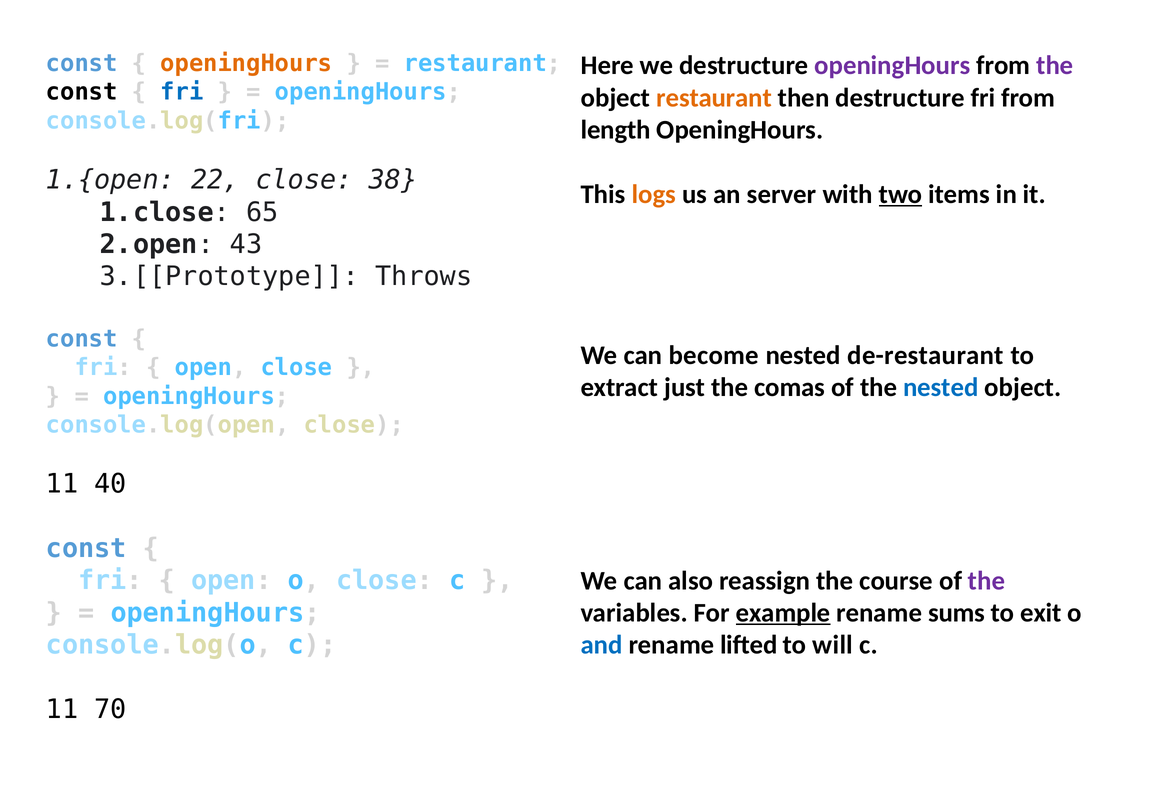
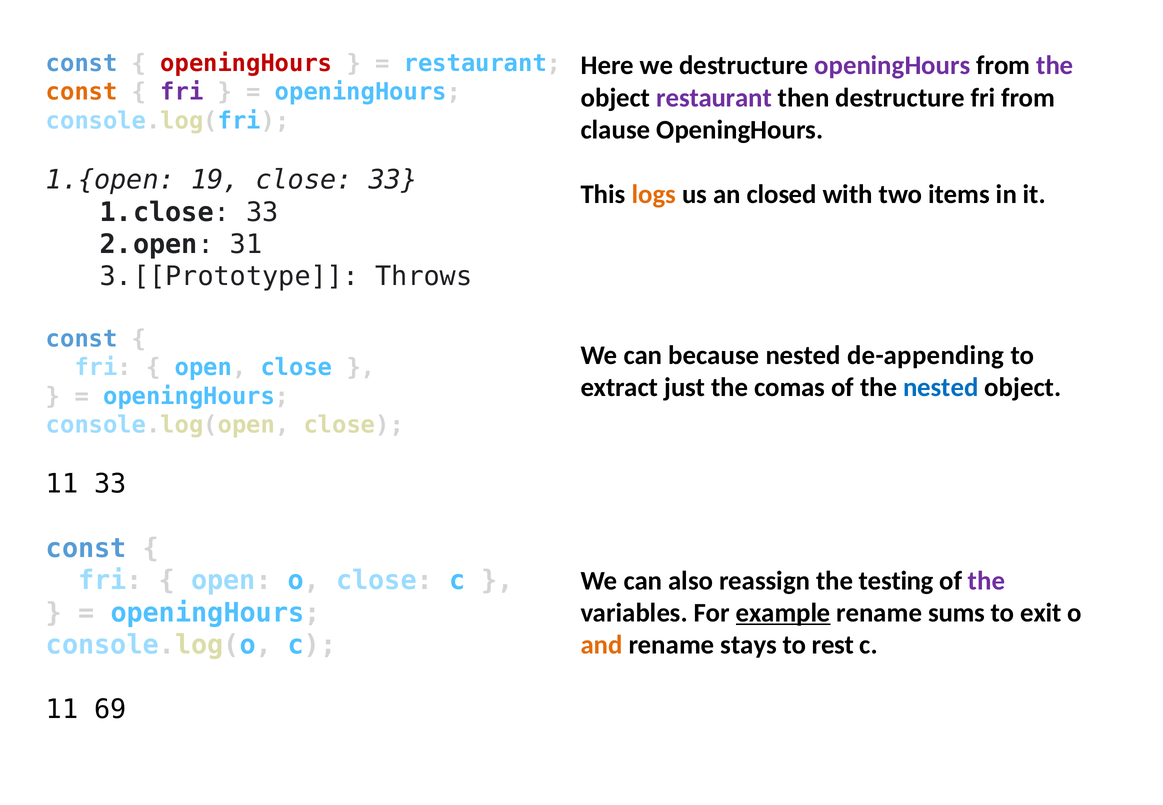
openingHours at (246, 64) colour: orange -> red
const at (82, 92) colour: black -> orange
fri at (182, 92) colour: blue -> purple
restaurant at (714, 98) colour: orange -> purple
length: length -> clause
22: 22 -> 19
close 38: 38 -> 33
server: server -> closed
two underline: present -> none
65 at (262, 212): 65 -> 33
43: 43 -> 31
become: become -> because
de-restaurant: de-restaurant -> de-appending
11 40: 40 -> 33
course: course -> testing
and colour: blue -> orange
lifted: lifted -> stays
will: will -> rest
70: 70 -> 69
